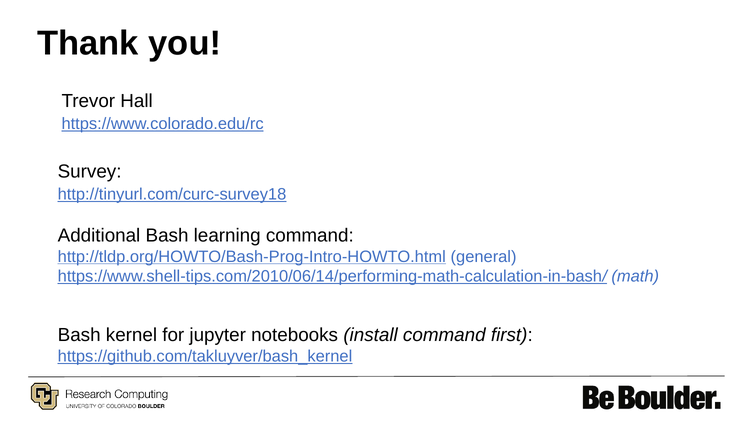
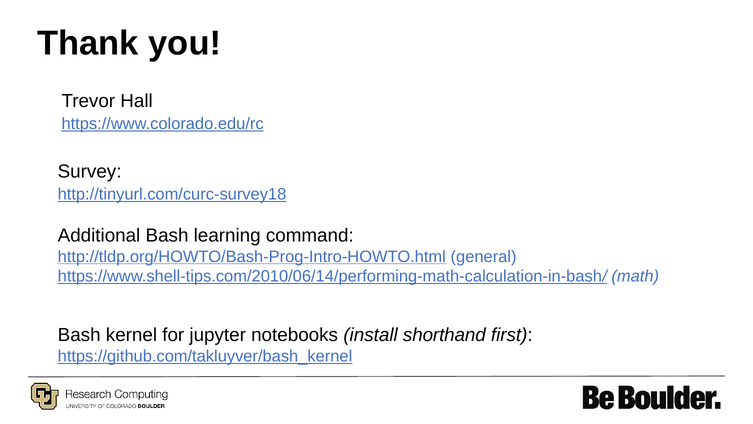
install command: command -> shorthand
